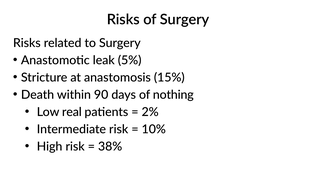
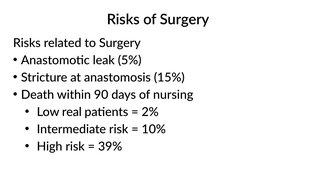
nothing: nothing -> nursing
38%: 38% -> 39%
